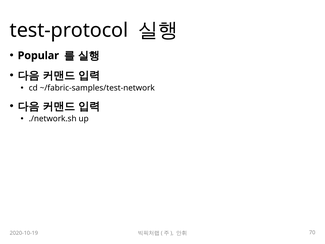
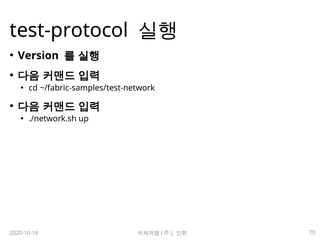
Popular: Popular -> Version
